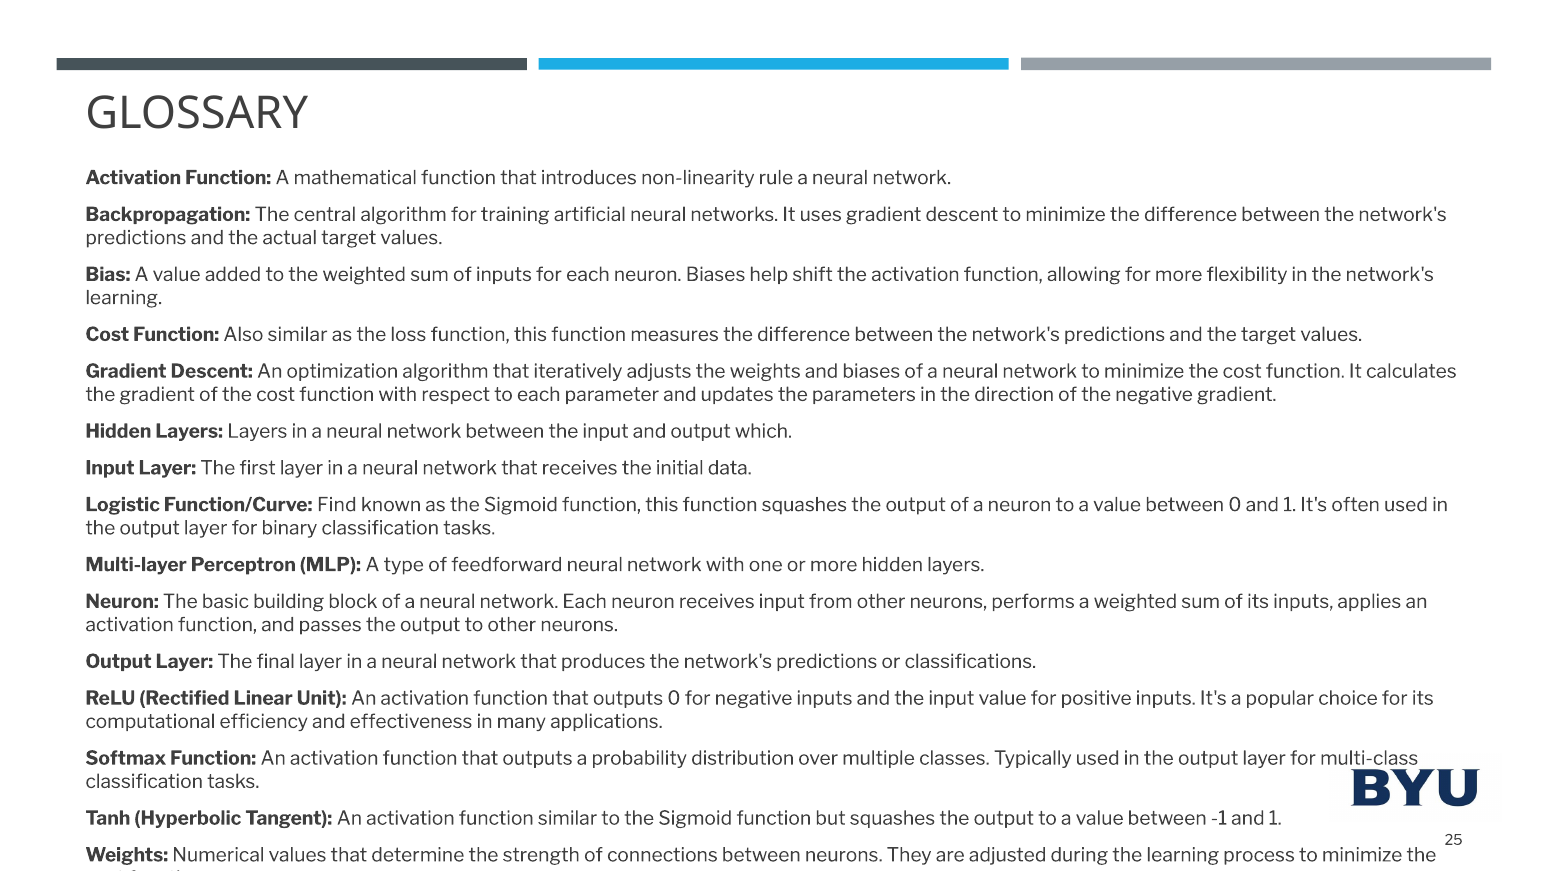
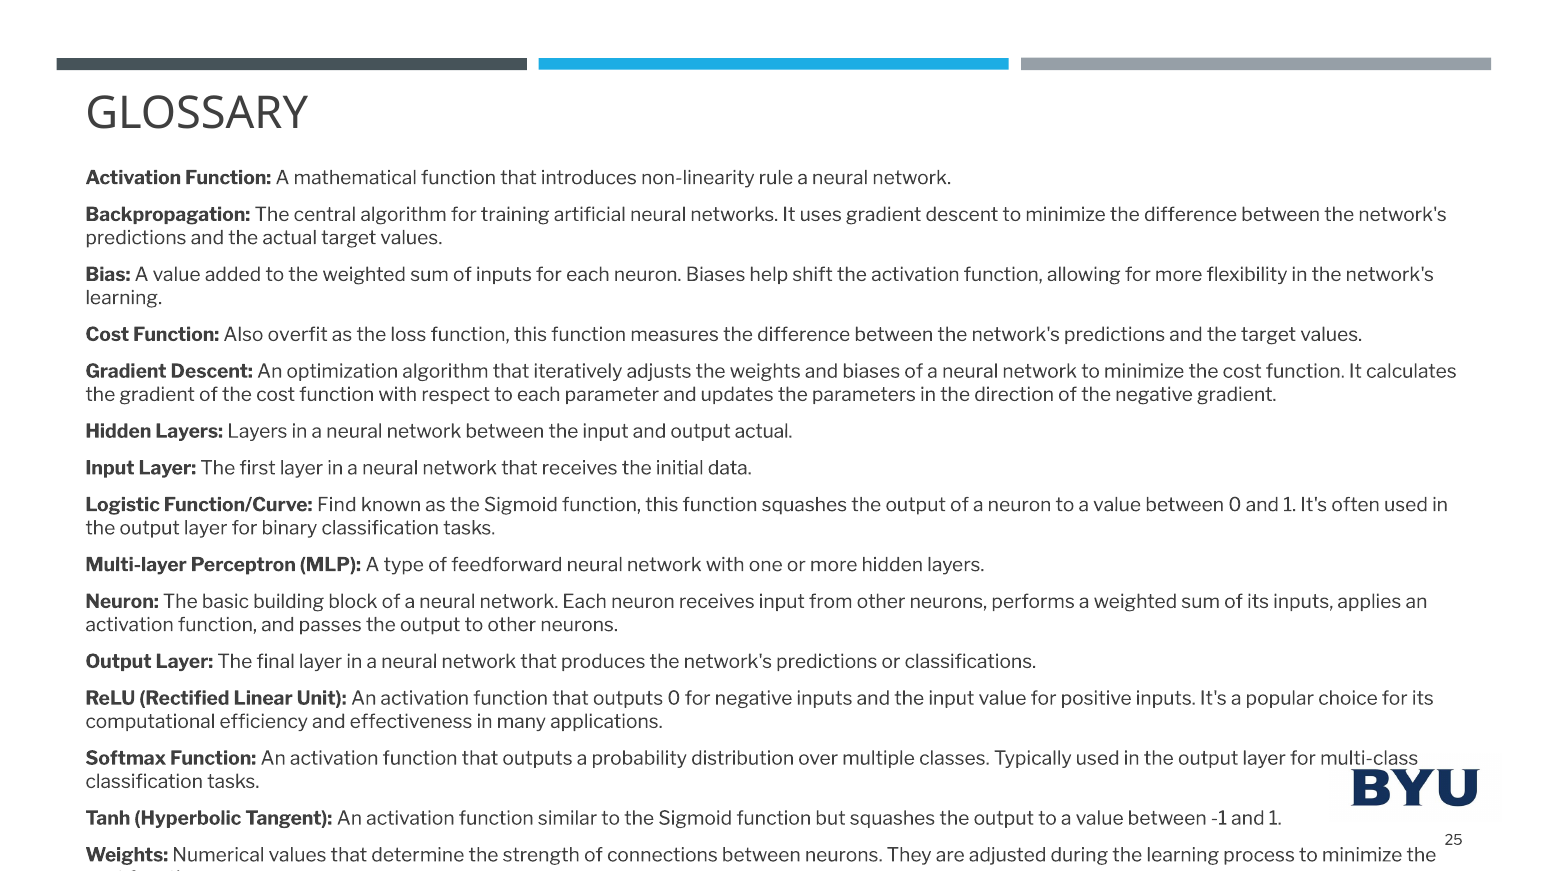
Also similar: similar -> overfit
output which: which -> actual
